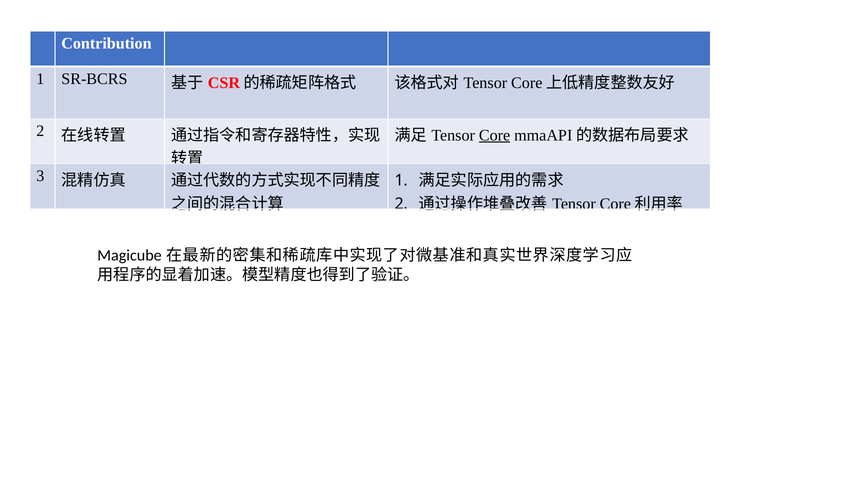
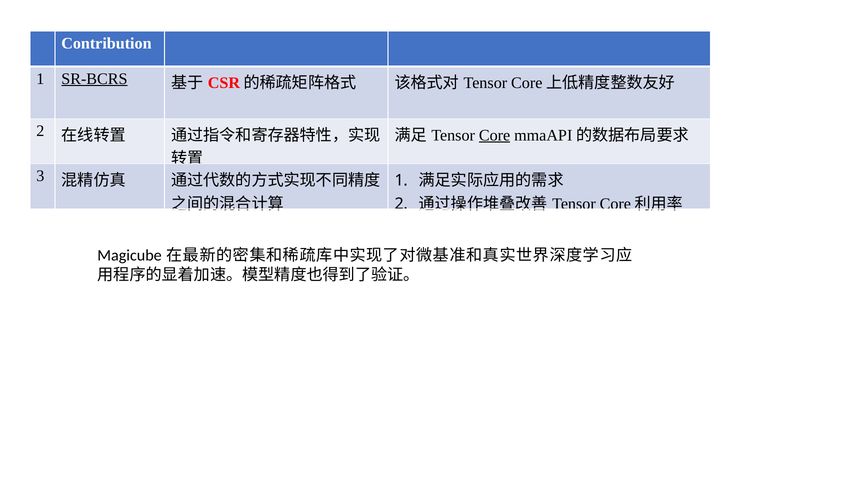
SR-BCRS underline: none -> present
